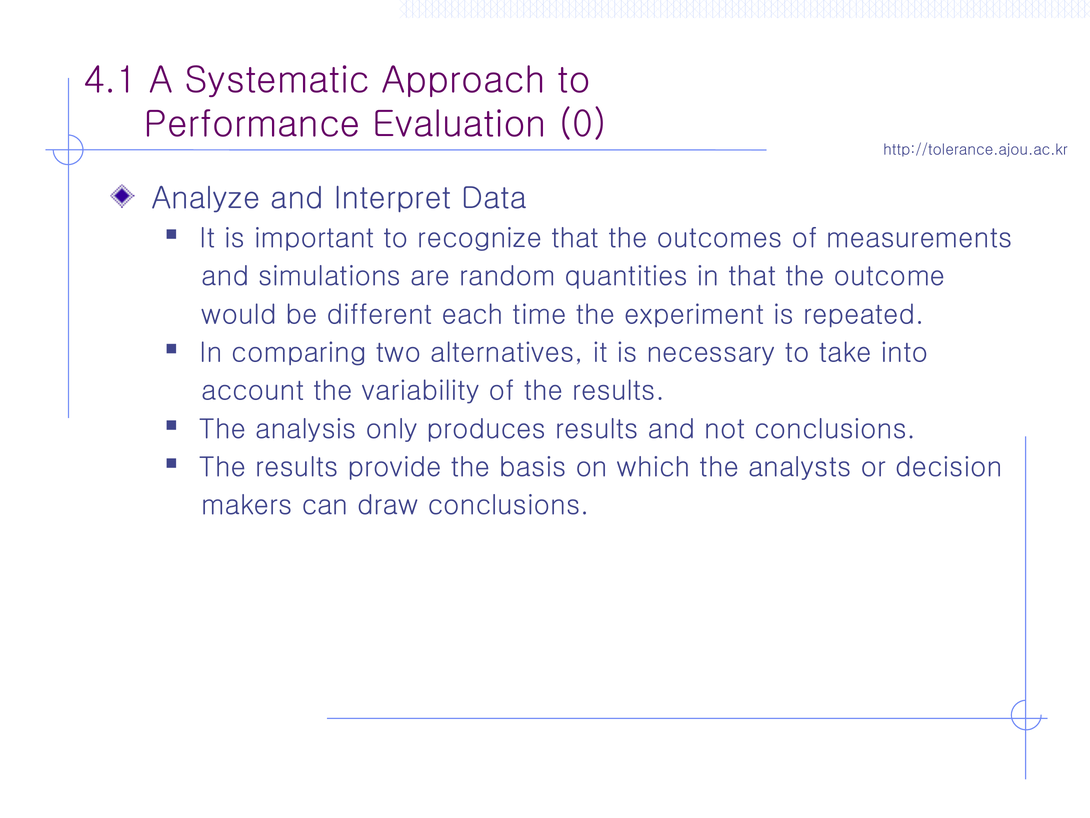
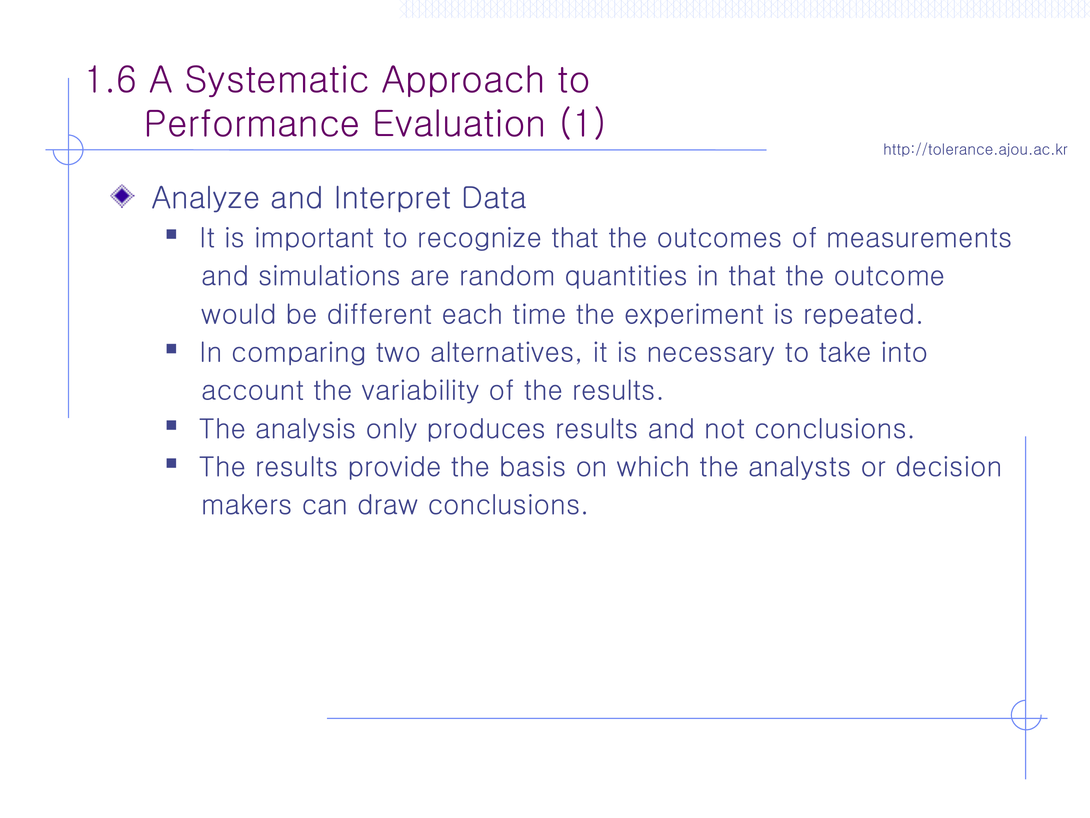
4.1: 4.1 -> 1.6
0: 0 -> 1
